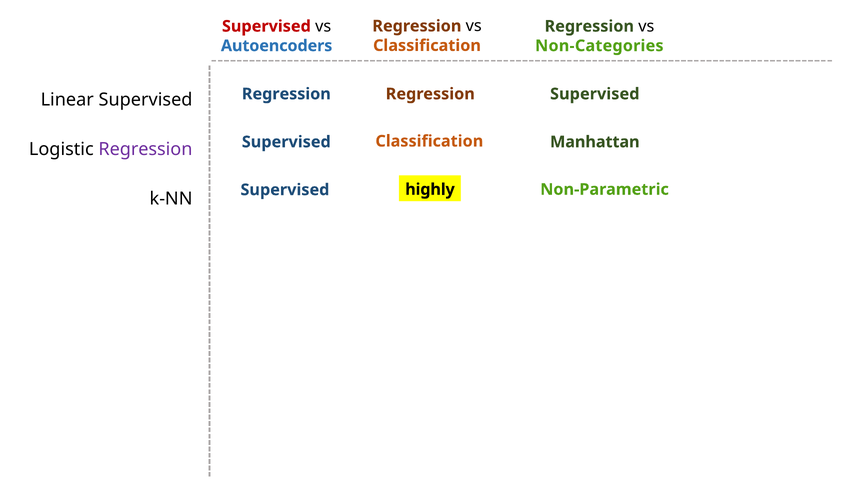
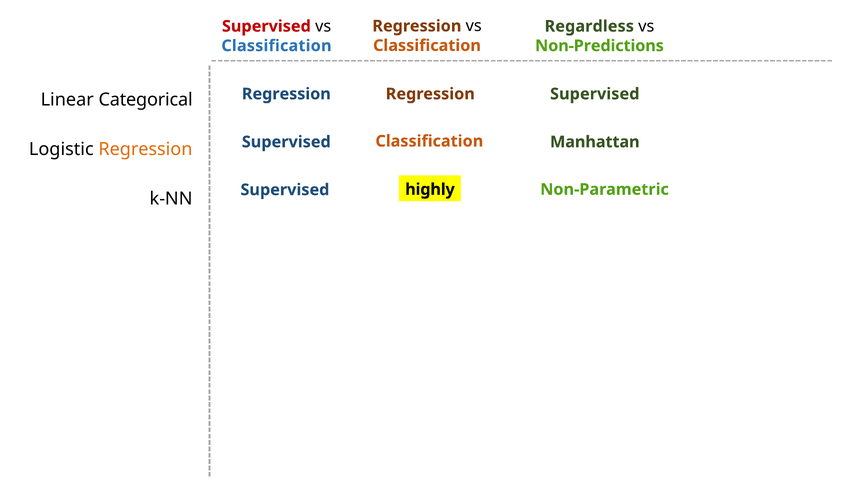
Regression at (589, 26): Regression -> Regardless
Autoencoders at (277, 46): Autoencoders -> Classification
Non-Categories: Non-Categories -> Non-Predictions
Linear Supervised: Supervised -> Categorical
Regression at (145, 149) colour: purple -> orange
